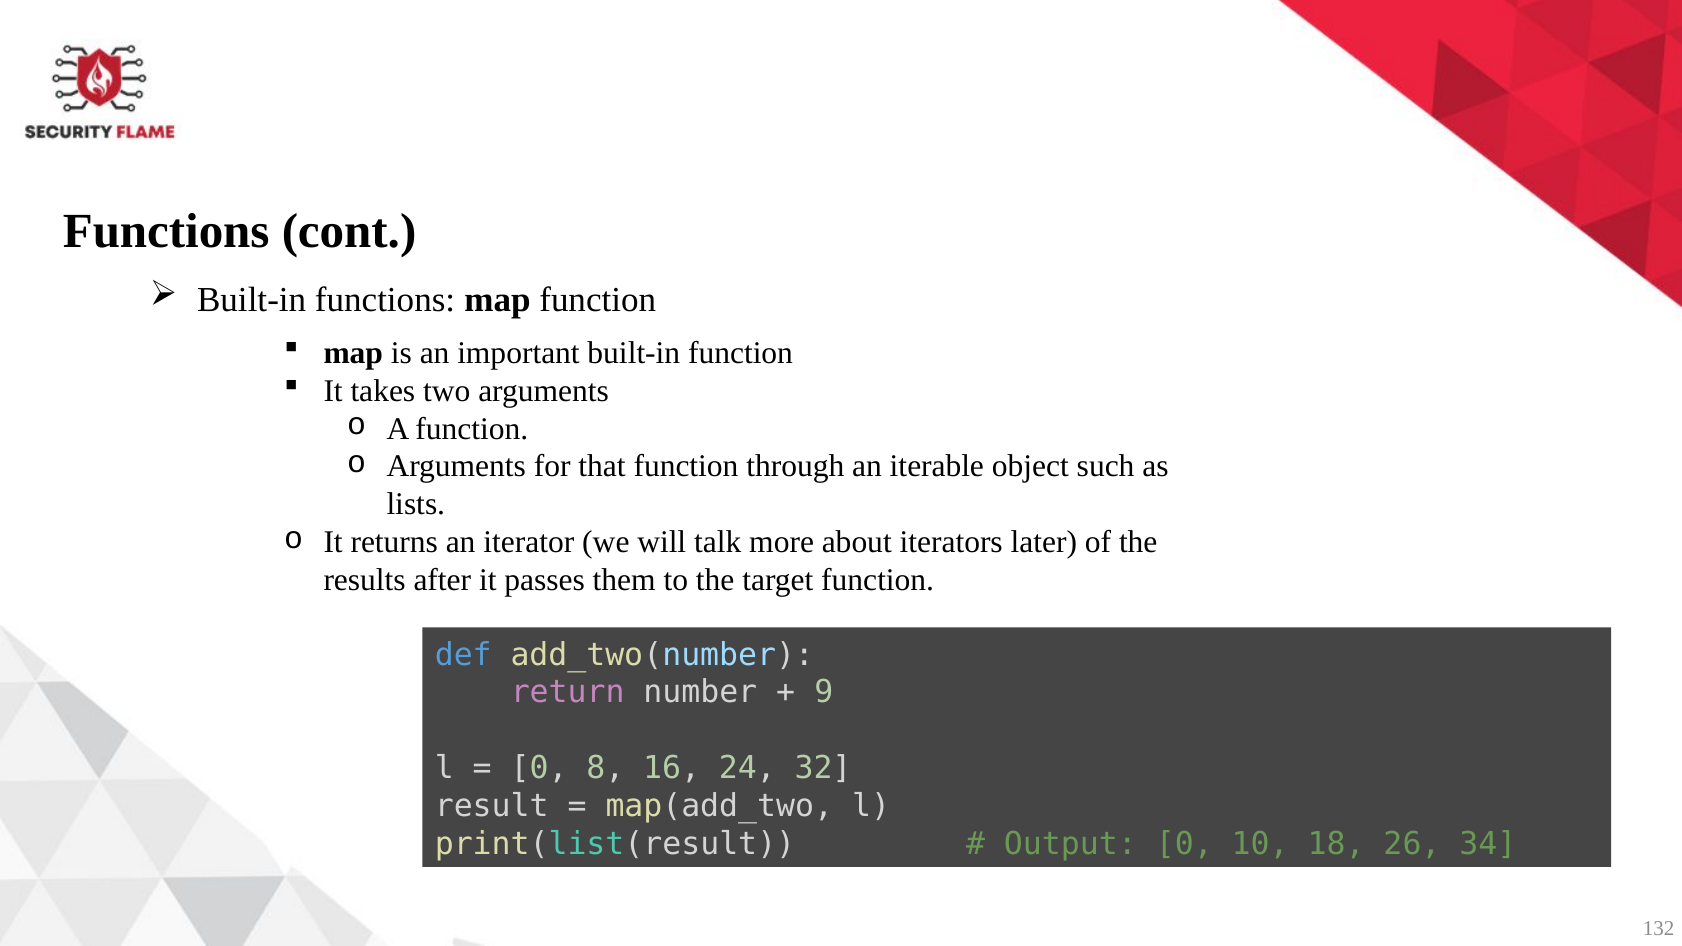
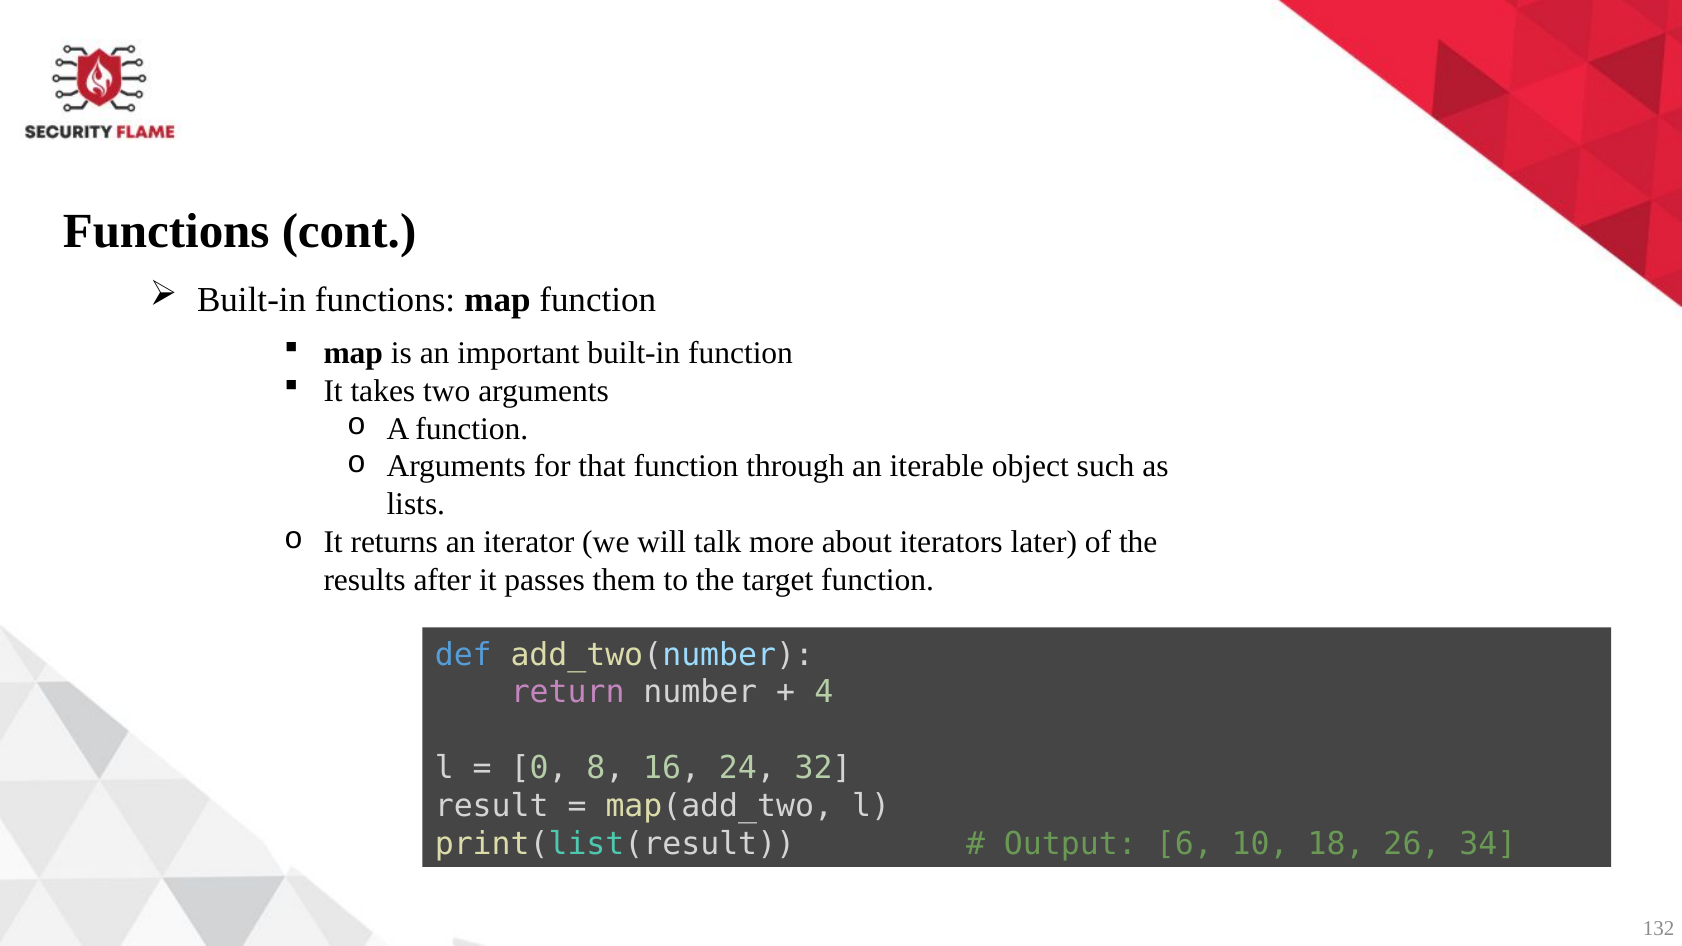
9: 9 -> 4
Output 0: 0 -> 6
